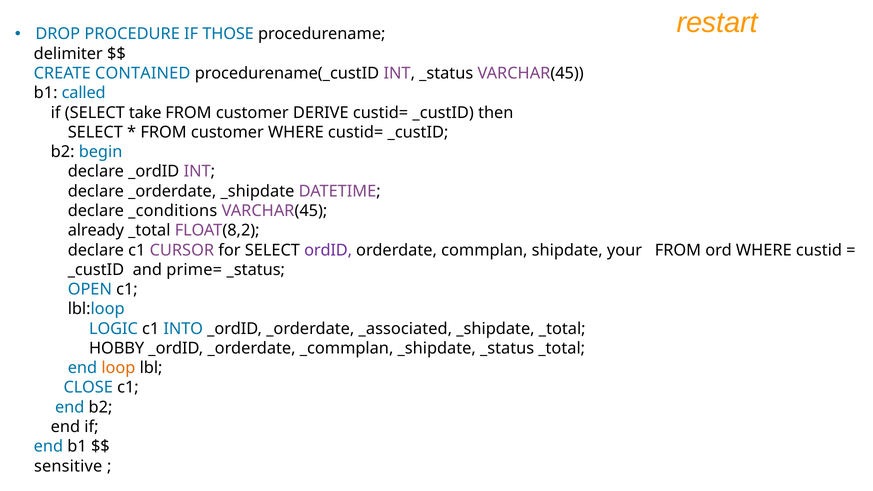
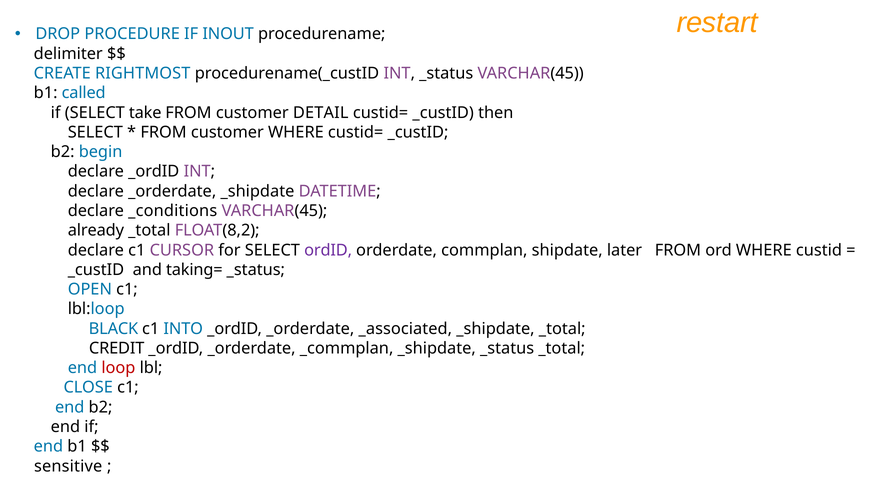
THOSE: THOSE -> INOUT
CONTAINED: CONTAINED -> RIGHTMOST
DERIVE: DERIVE -> DETAIL
your: your -> later
prime=: prime= -> taking=
LOGIC: LOGIC -> BLACK
HOBBY: HOBBY -> CREDIT
loop colour: orange -> red
